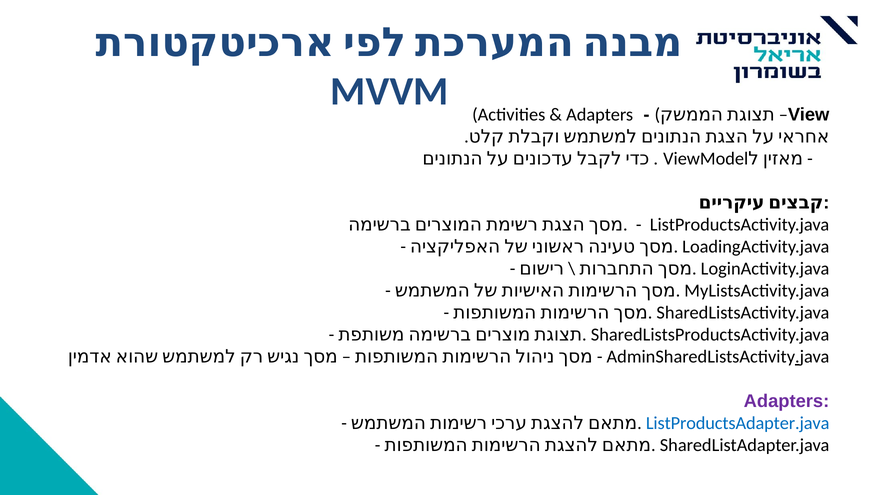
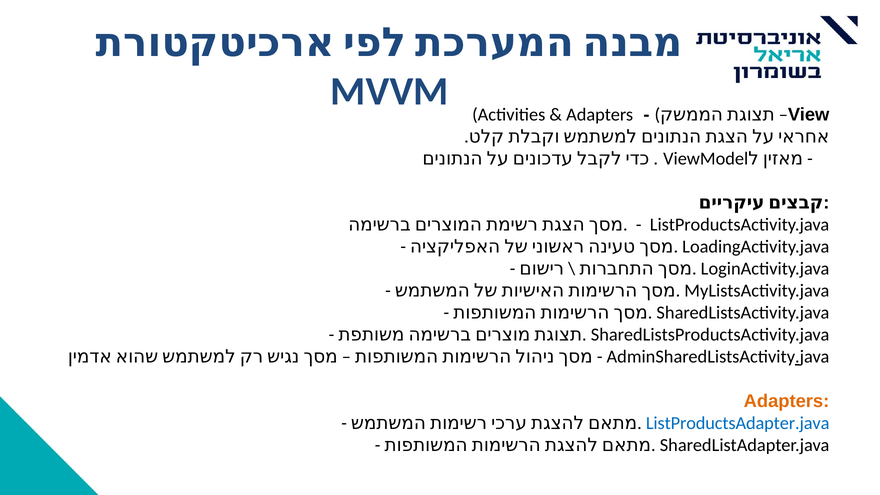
Adapters at (787, 401) colour: purple -> orange
